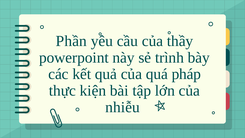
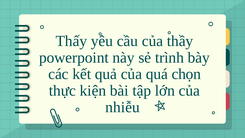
Phần: Phần -> Thấy
pháp: pháp -> chọn
